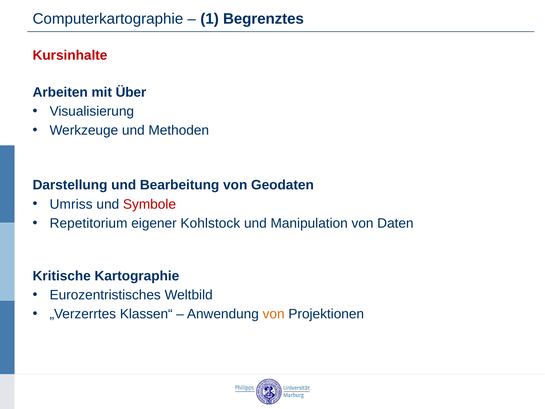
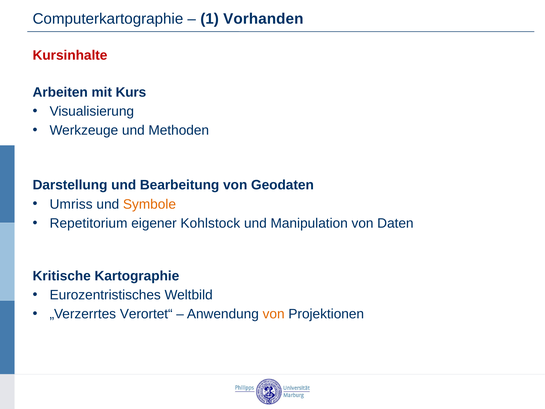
Begrenztes: Begrenztes -> Vorhanden
Über: Über -> Kurs
Symbole colour: red -> orange
Klassen“: Klassen“ -> Verortet“
